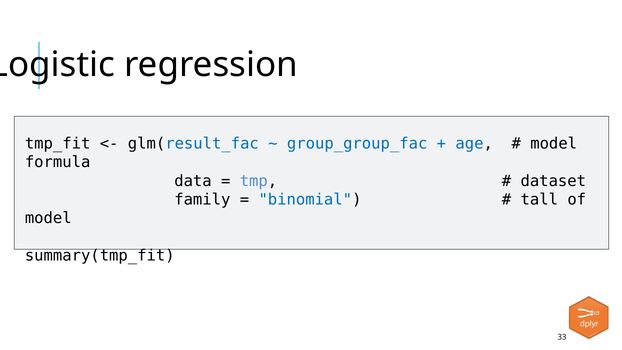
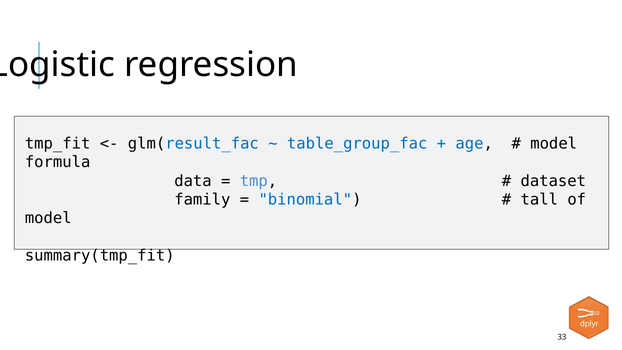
group_group_fac: group_group_fac -> table_group_fac
